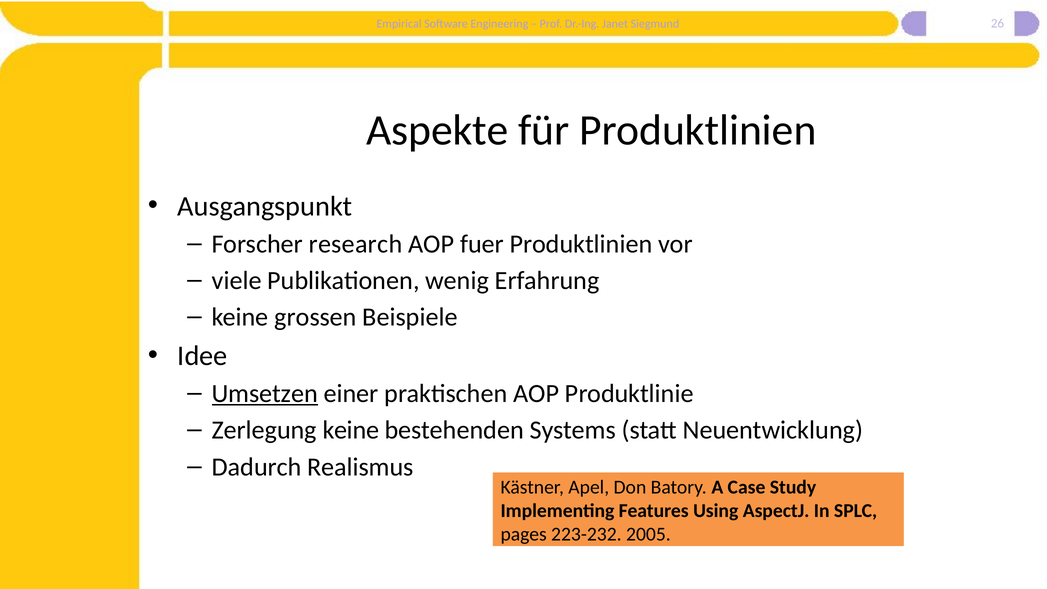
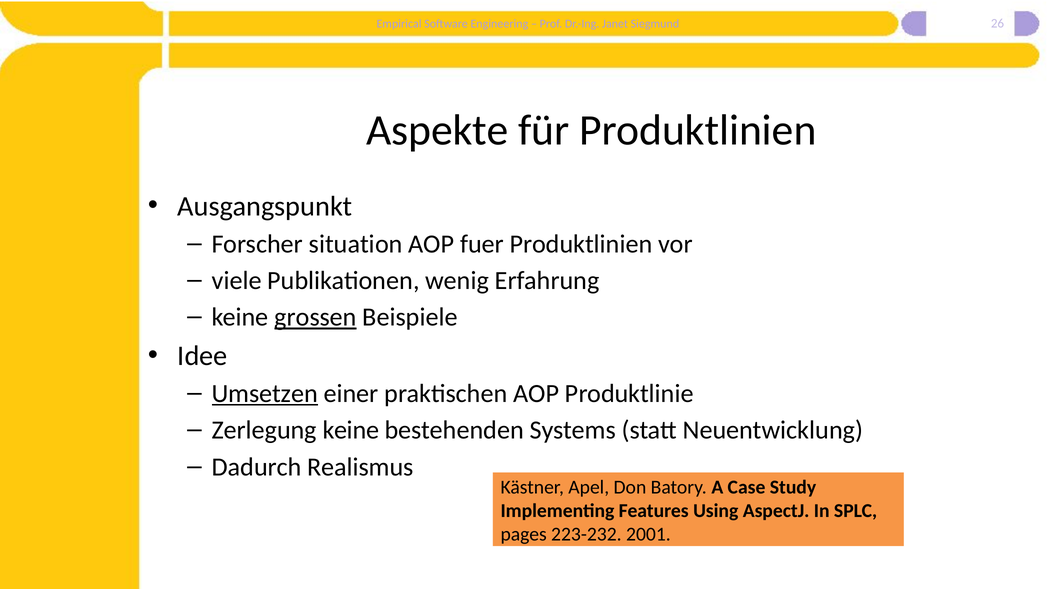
research: research -> situation
grossen underline: none -> present
2005: 2005 -> 2001
